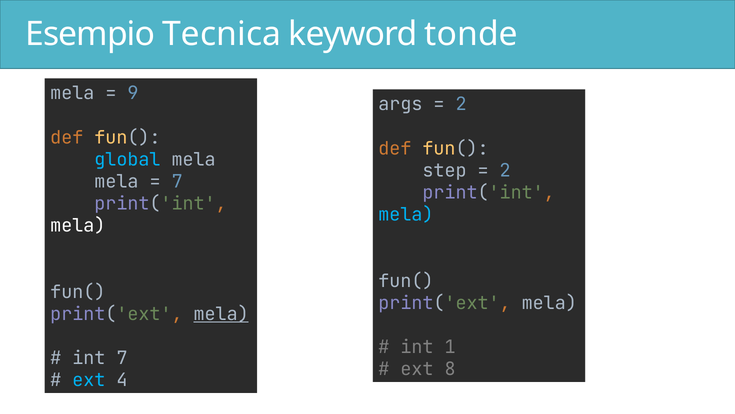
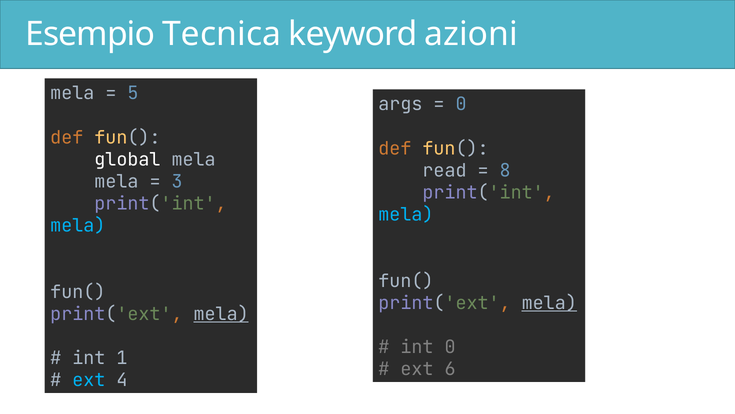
tonde: tonde -> azioni
9: 9 -> 5
2 at (461, 104): 2 -> 0
global colour: light blue -> white
step: step -> read
2 at (505, 170): 2 -> 8
7 at (177, 181): 7 -> 3
mela at (78, 226) colour: white -> light blue
mela at (549, 303) underline: none -> present
int 1: 1 -> 0
int 7: 7 -> 1
8: 8 -> 6
